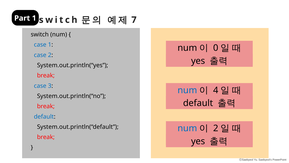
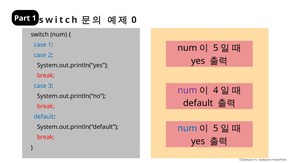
7: 7 -> 0
0 at (216, 48): 0 -> 5
num at (187, 90) colour: blue -> purple
2 at (216, 128): 2 -> 5
